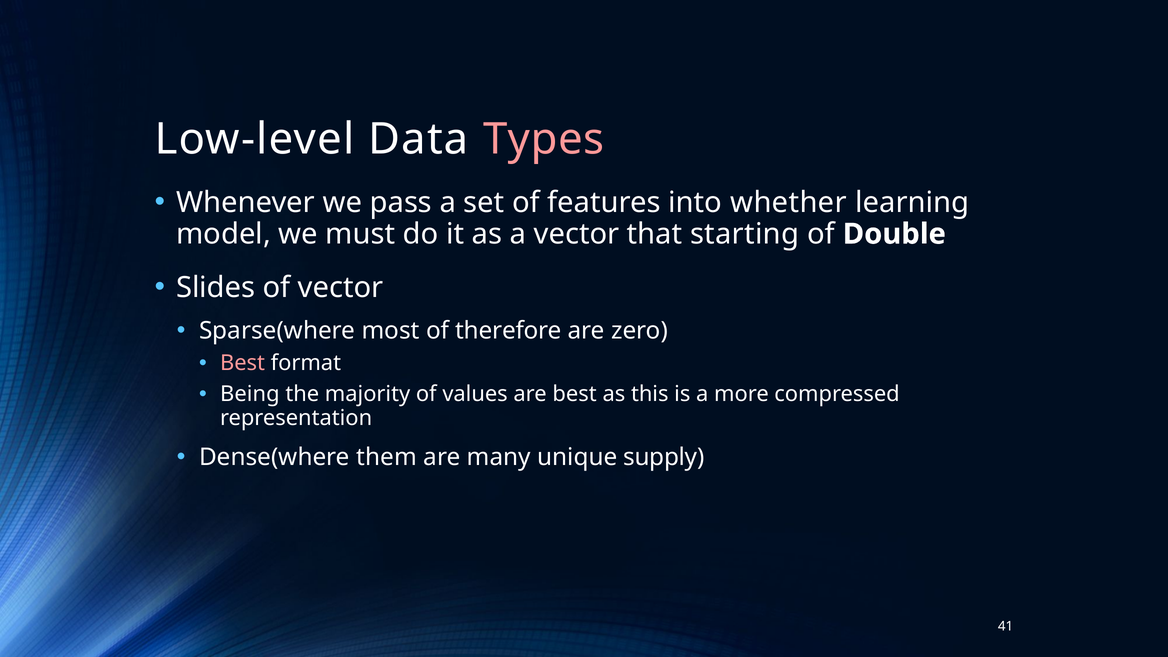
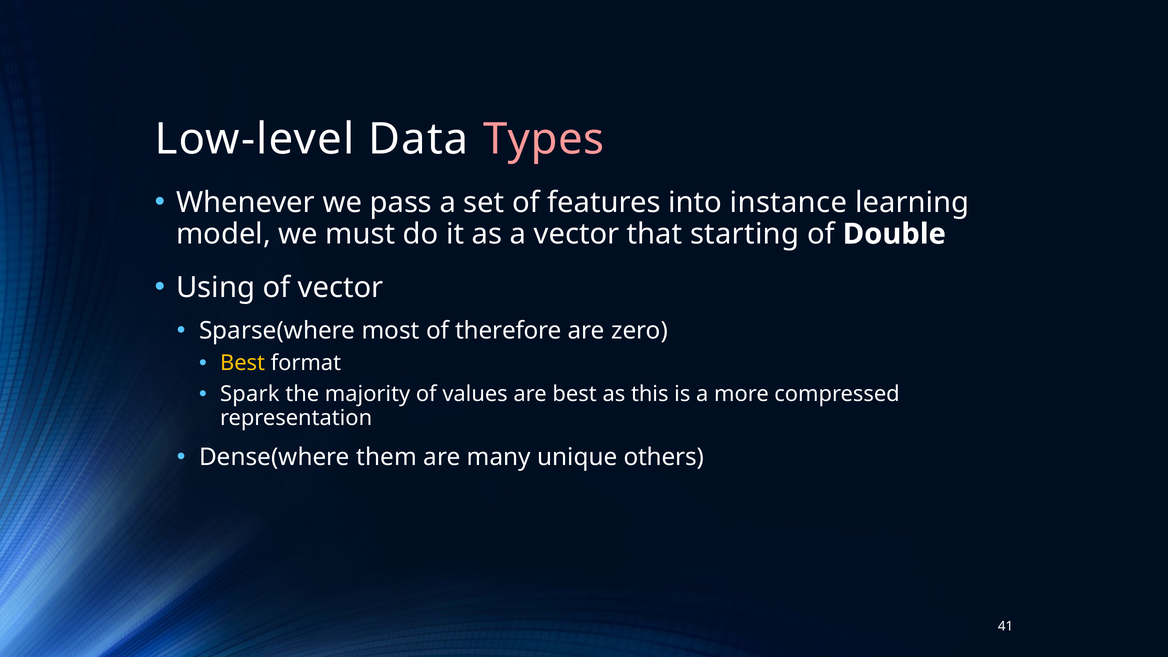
whether: whether -> instance
Slides: Slides -> Using
Best at (242, 363) colour: pink -> yellow
Being: Being -> Spark
supply: supply -> others
